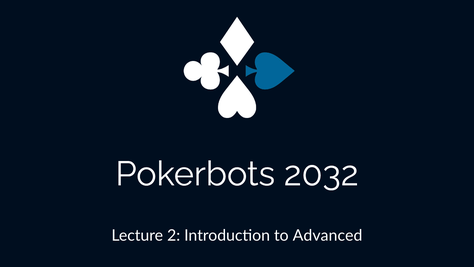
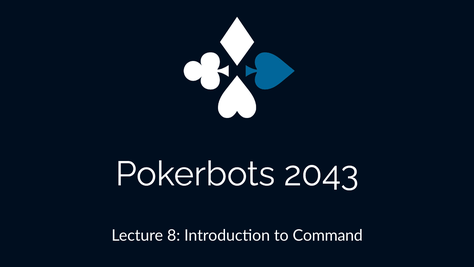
2032: 2032 -> 2043
2: 2 -> 8
Advanced: Advanced -> Command
